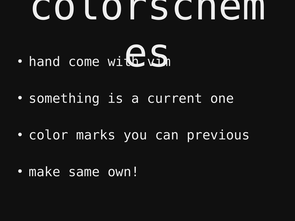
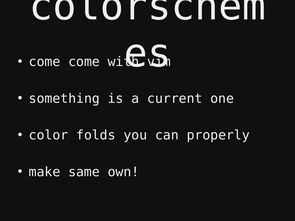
hand at (45, 62): hand -> come
marks: marks -> folds
previous: previous -> properly
